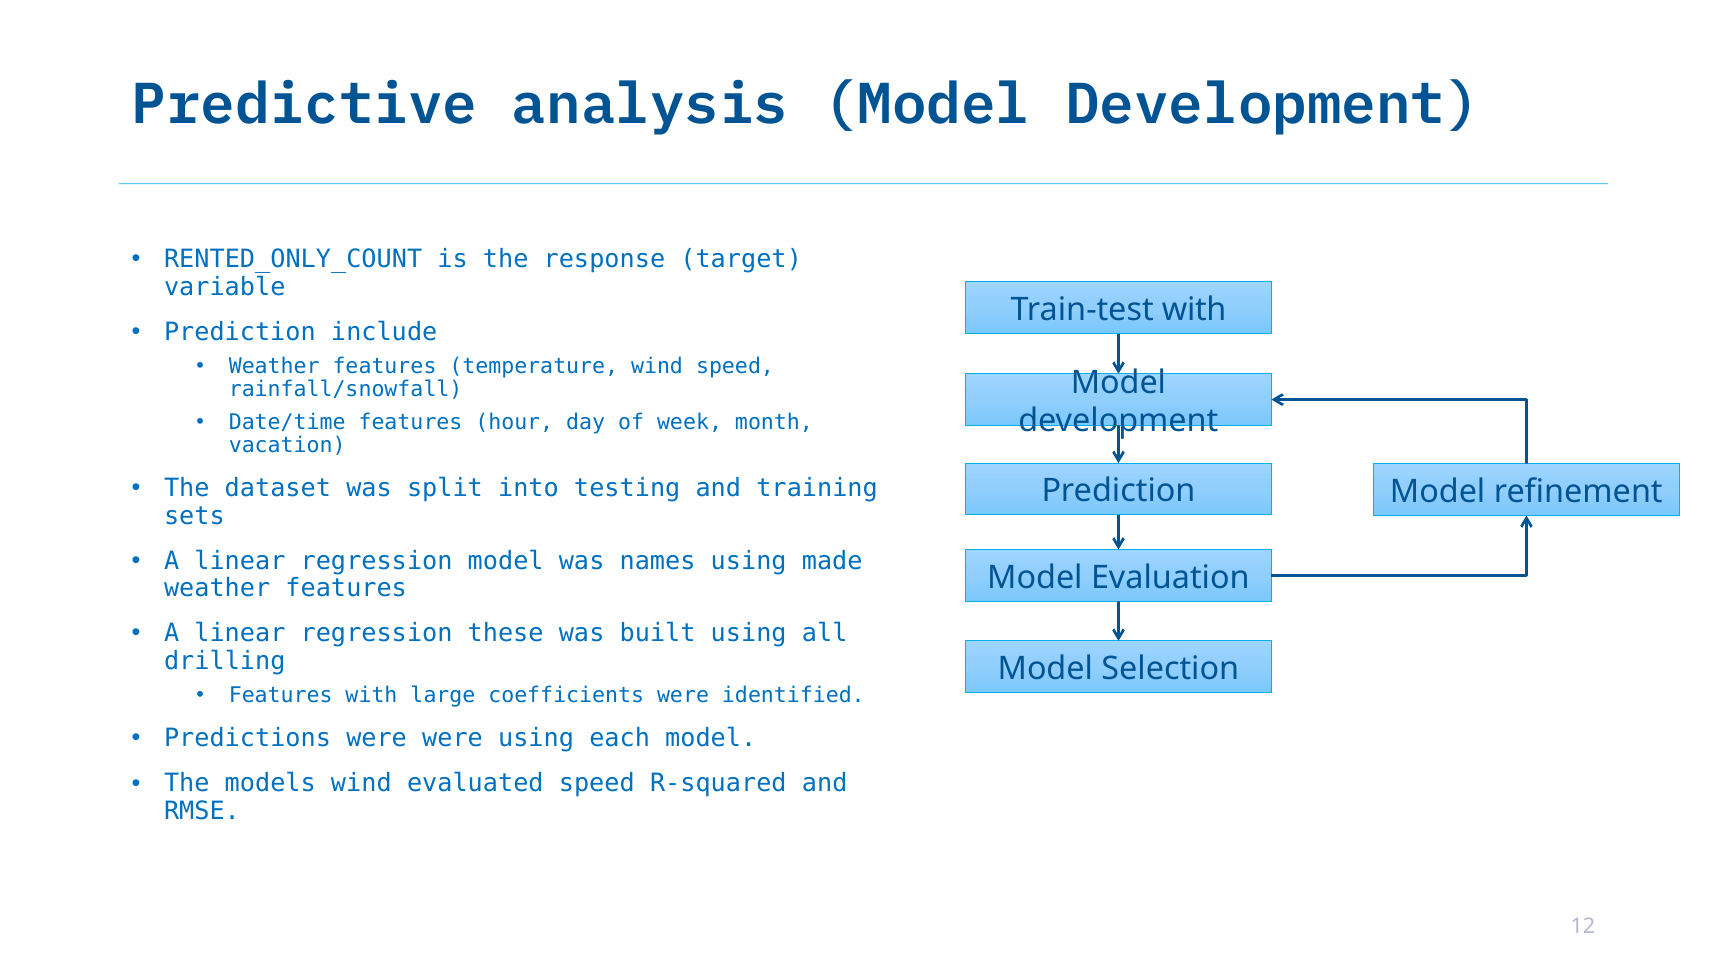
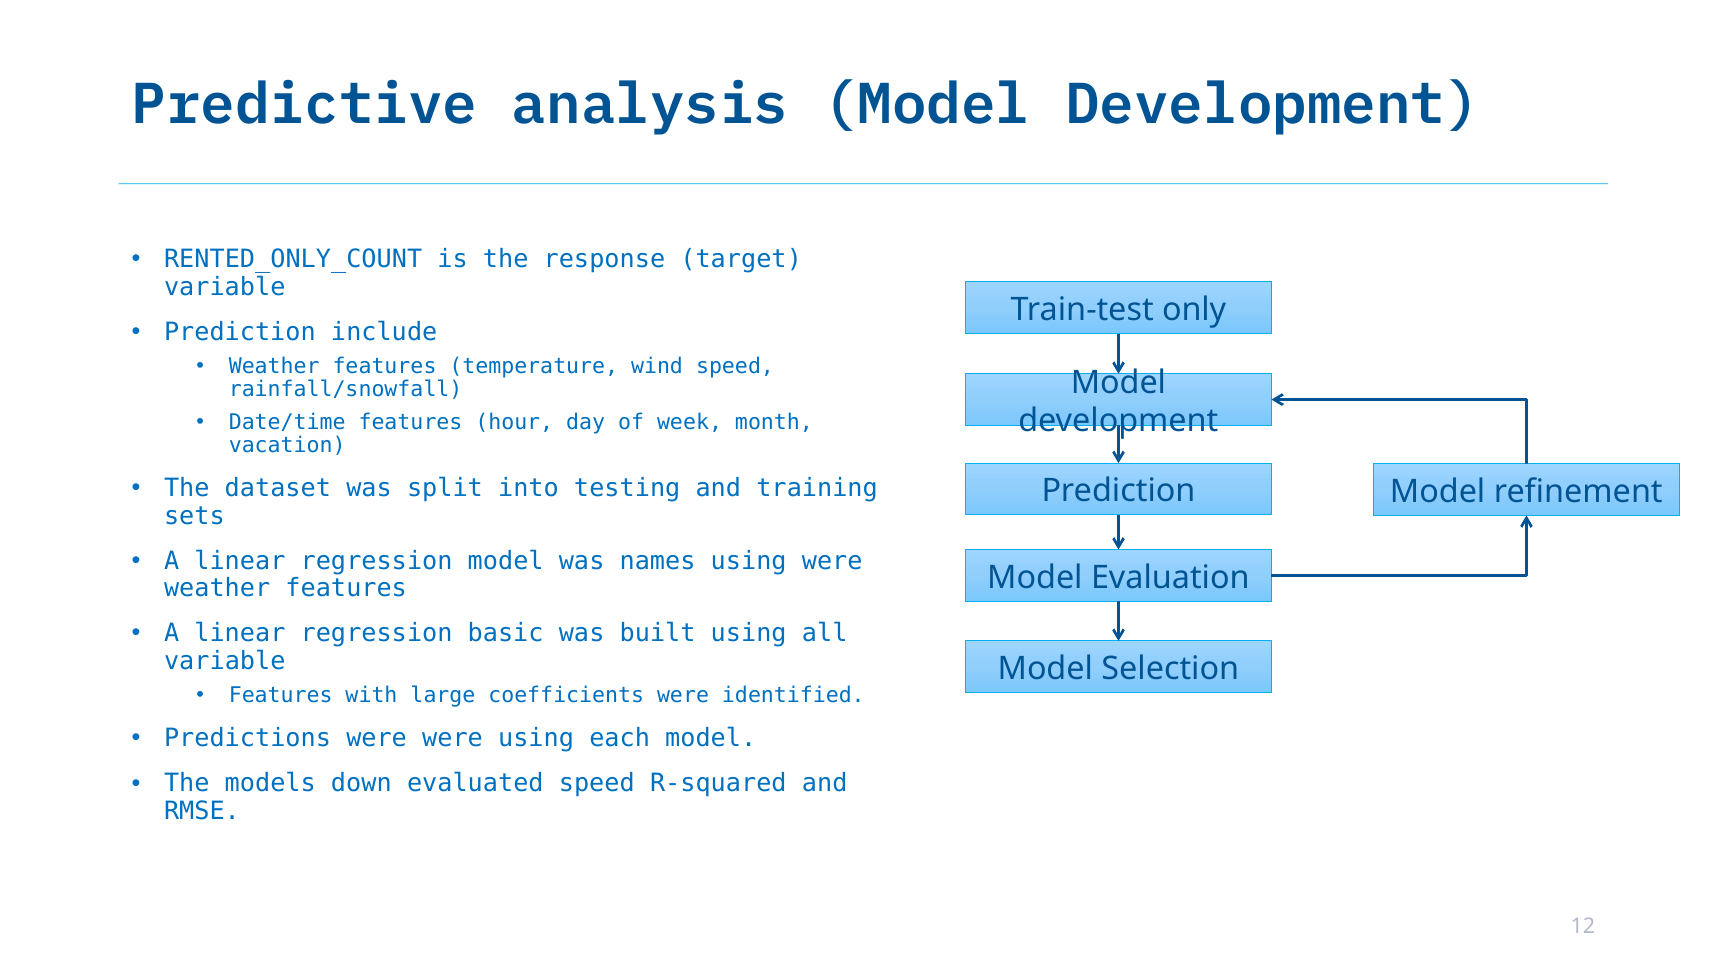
Train-test with: with -> only
using made: made -> were
these: these -> basic
drilling at (225, 660): drilling -> variable
models wind: wind -> down
